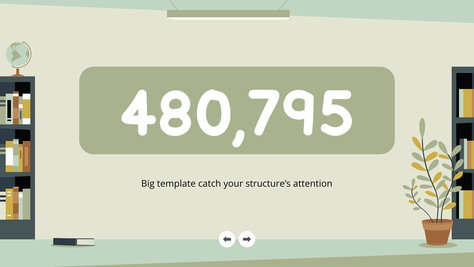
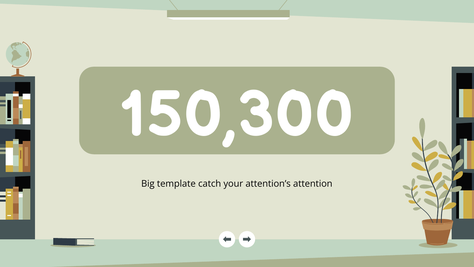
480,795: 480,795 -> 150,300
structure’s: structure’s -> attention’s
